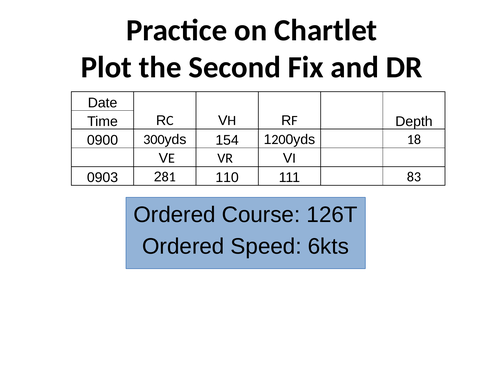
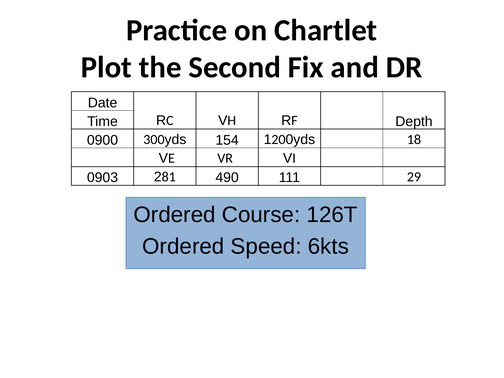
110: 110 -> 490
83: 83 -> 29
